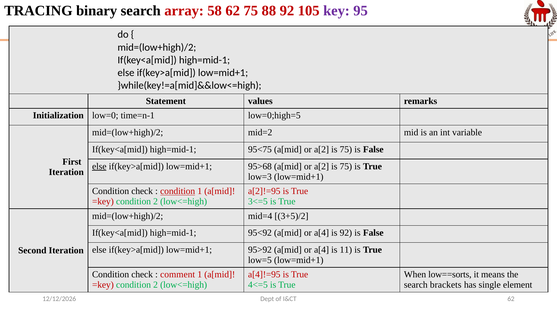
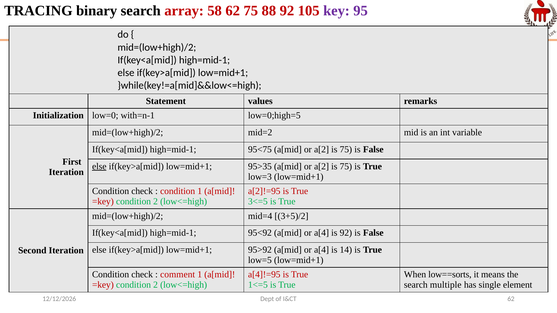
time=n-1: time=n-1 -> with=n-1
95>68: 95>68 -> 95>35
condition at (178, 191) underline: present -> none
11: 11 -> 14
4<=5: 4<=5 -> 1<=5
brackets: brackets -> multiple
